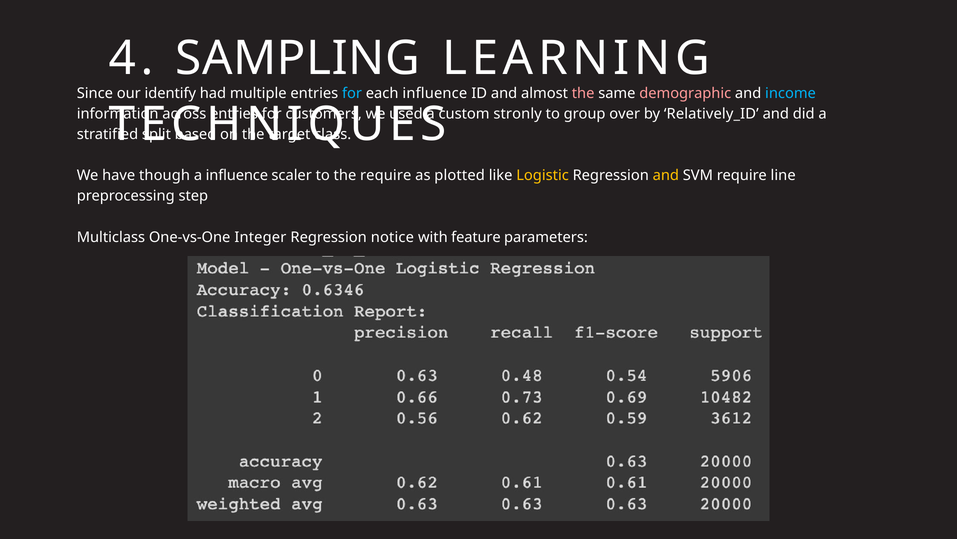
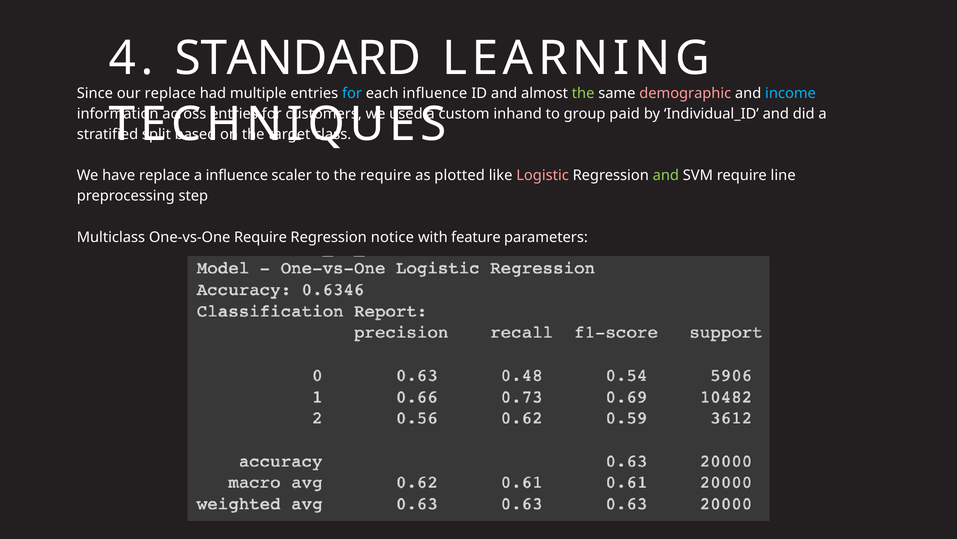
SAMPLING: SAMPLING -> STANDARD
our identify: identify -> replace
the at (583, 93) colour: pink -> light green
stronly: stronly -> inhand
over: over -> paid
Relatively_ID: Relatively_ID -> Individual_ID
have though: though -> replace
Logistic colour: yellow -> pink
and at (666, 175) colour: yellow -> light green
One-vs-One Integer: Integer -> Require
